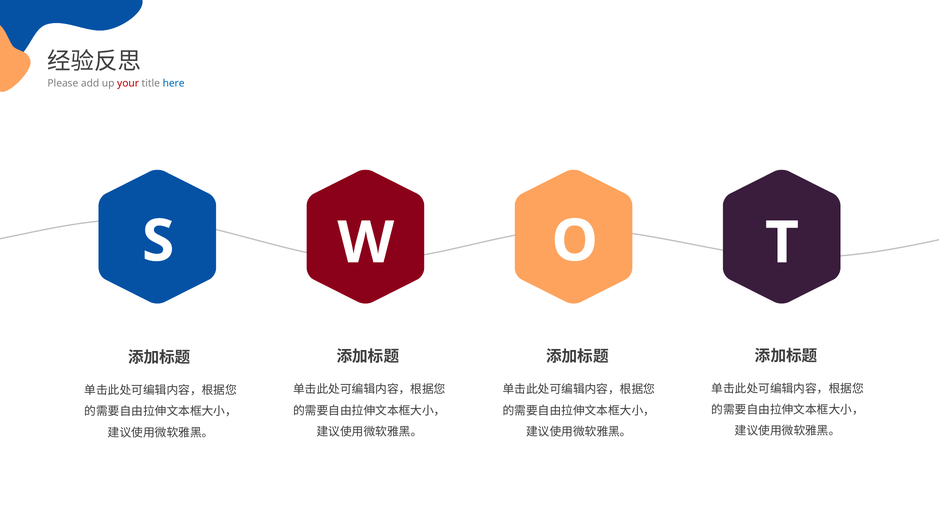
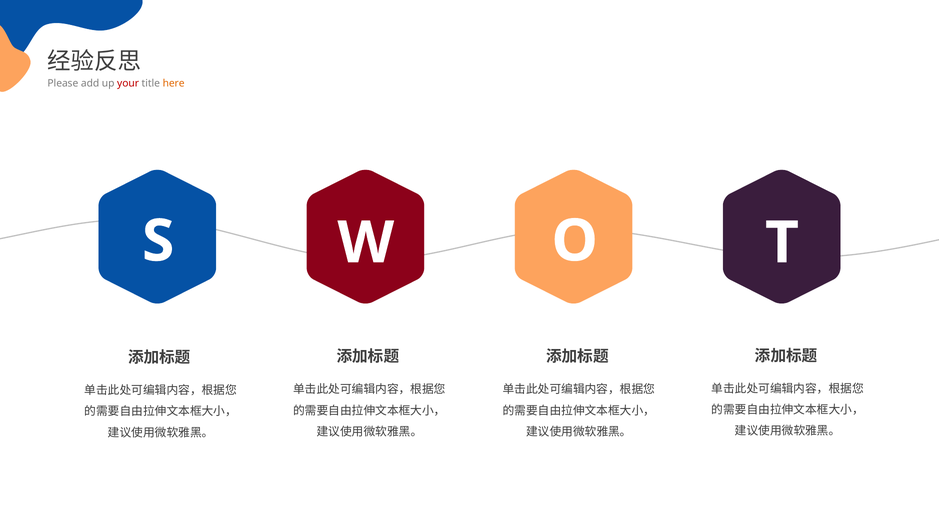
here colour: blue -> orange
